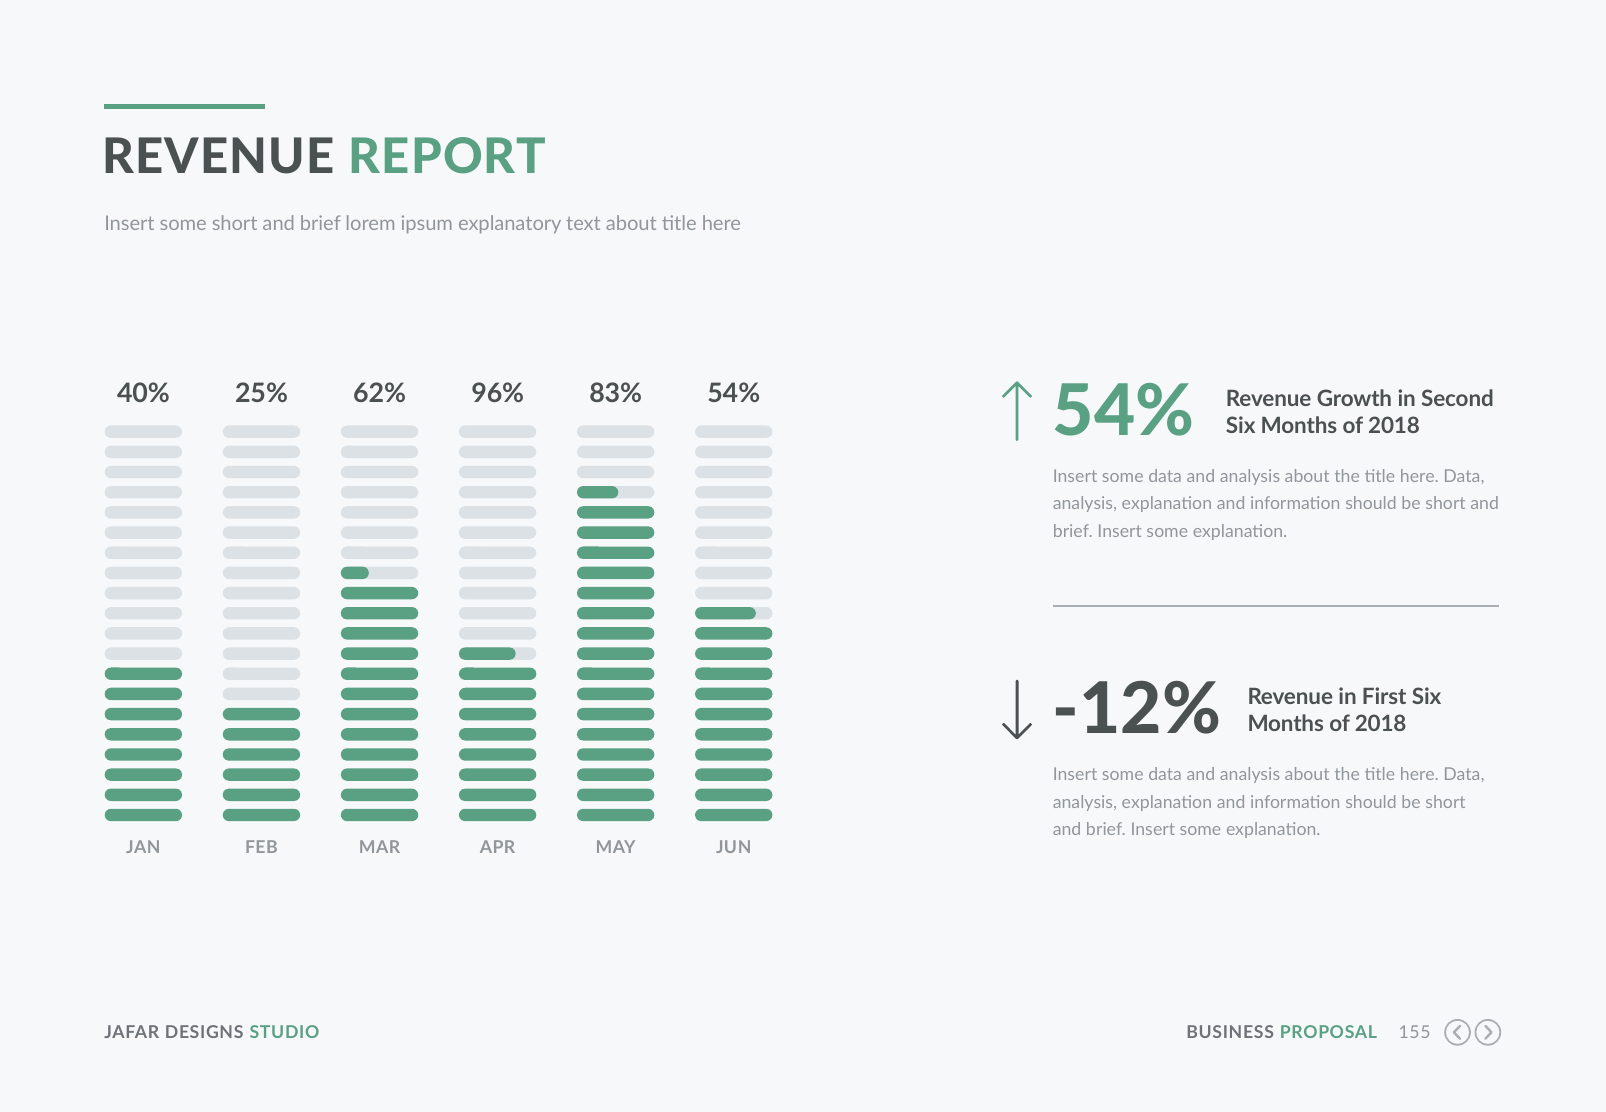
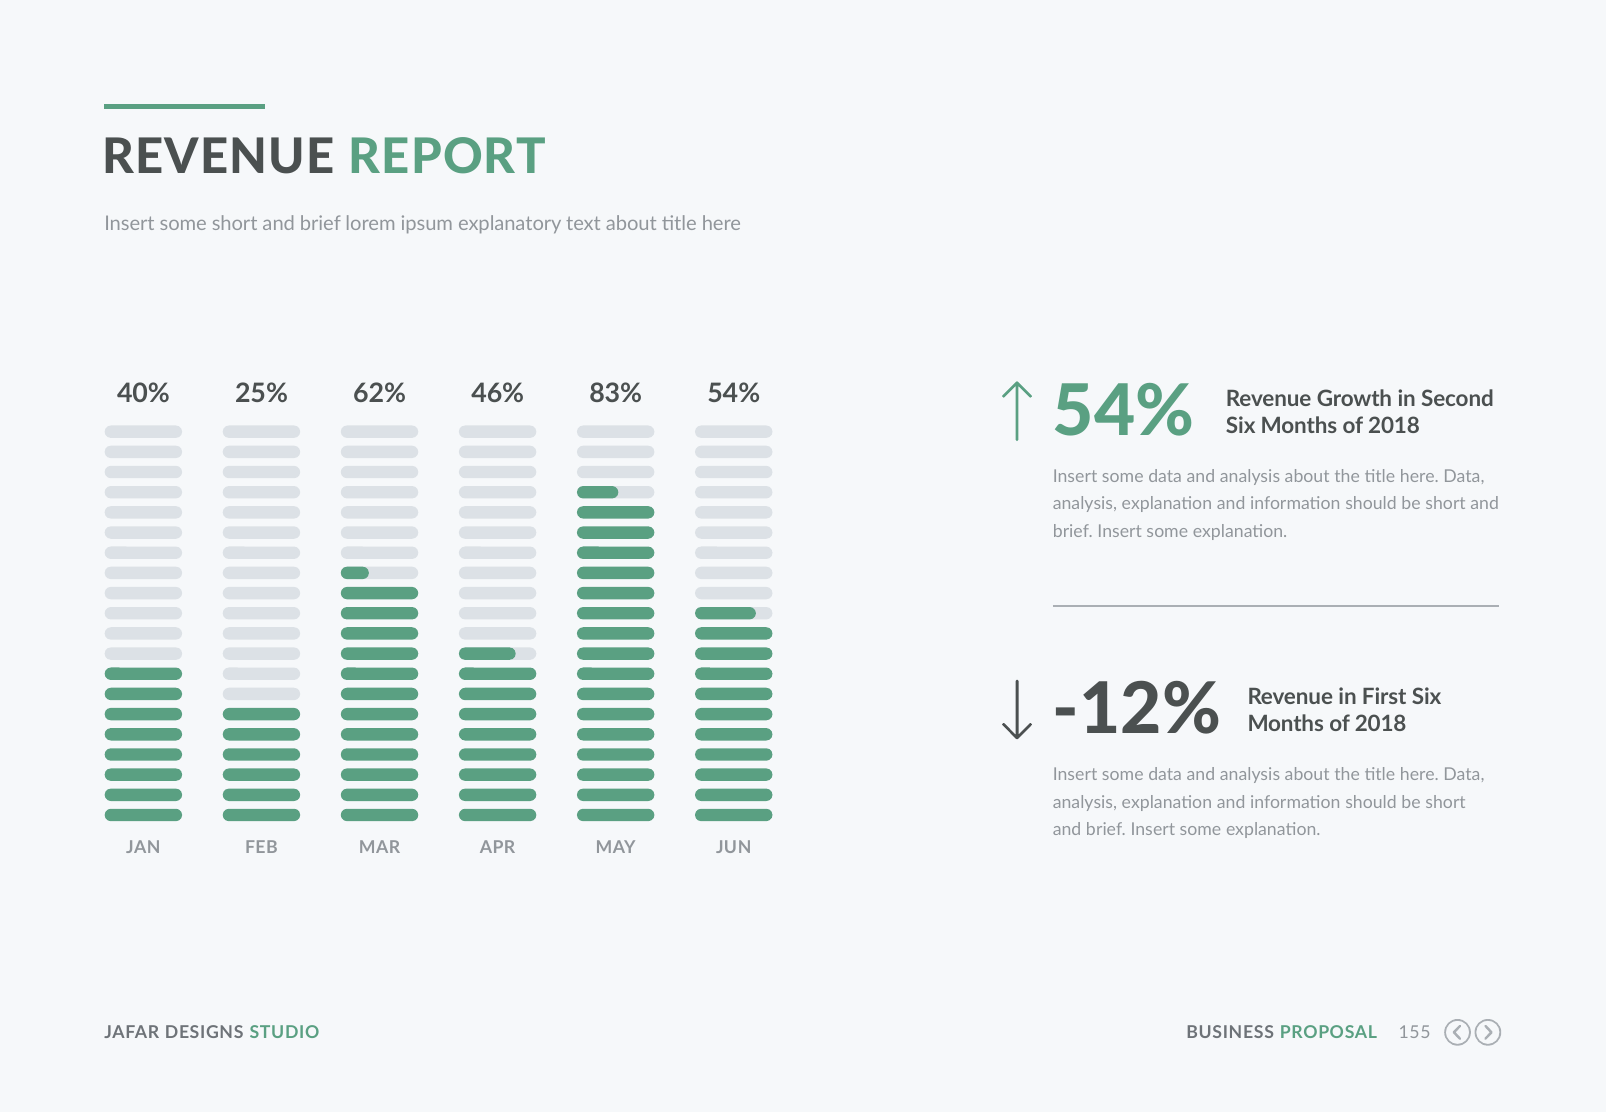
96%: 96% -> 46%
